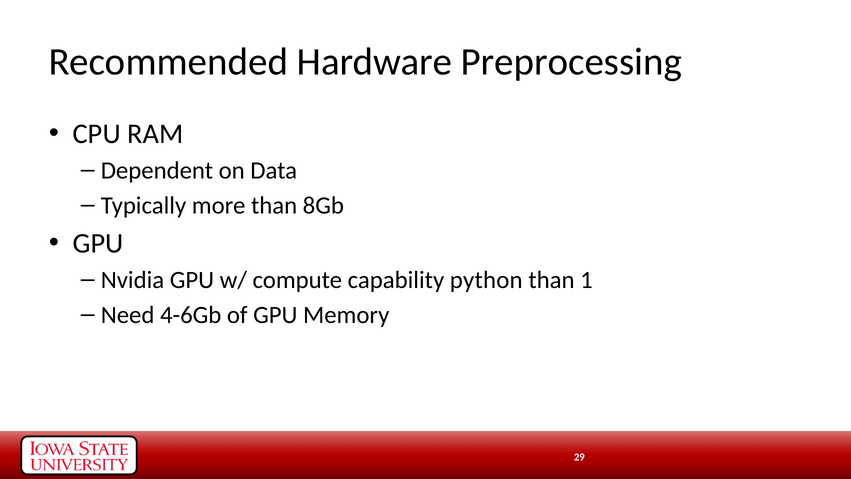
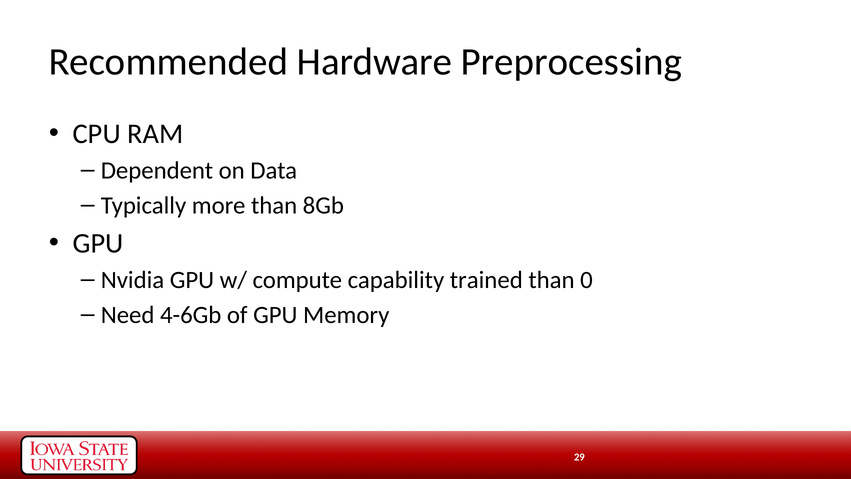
python: python -> trained
1: 1 -> 0
